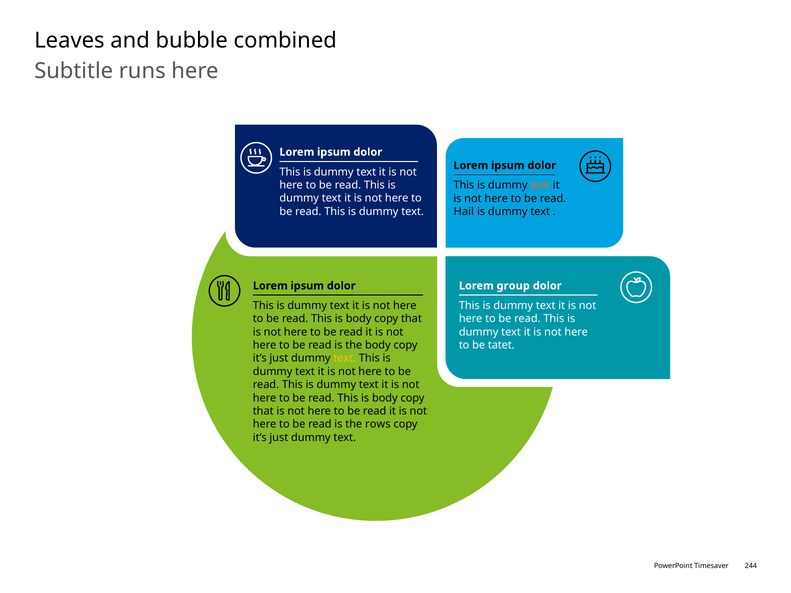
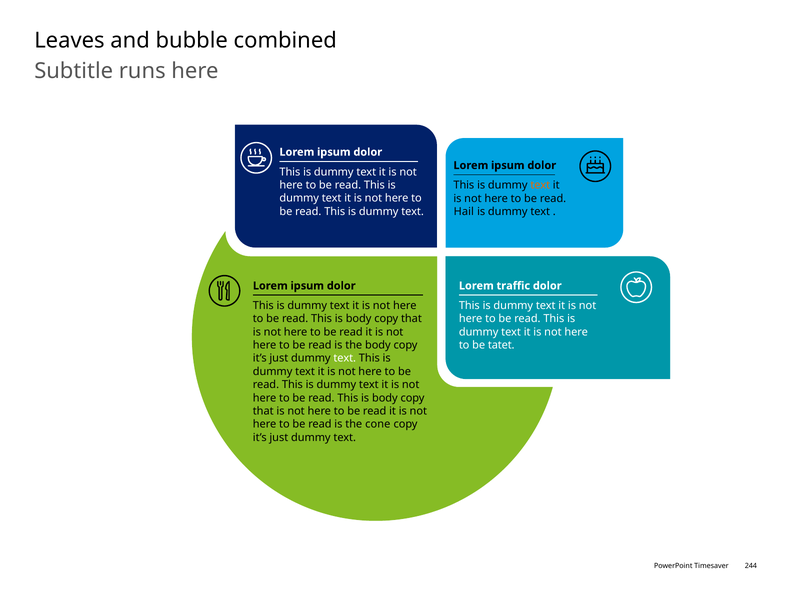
group: group -> traffic
text at (345, 359) colour: yellow -> white
rows: rows -> cone
